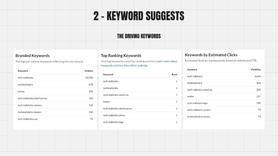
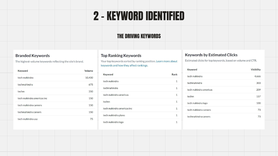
SUGGESTS: SUGGESTS -> IDENTIFIED
